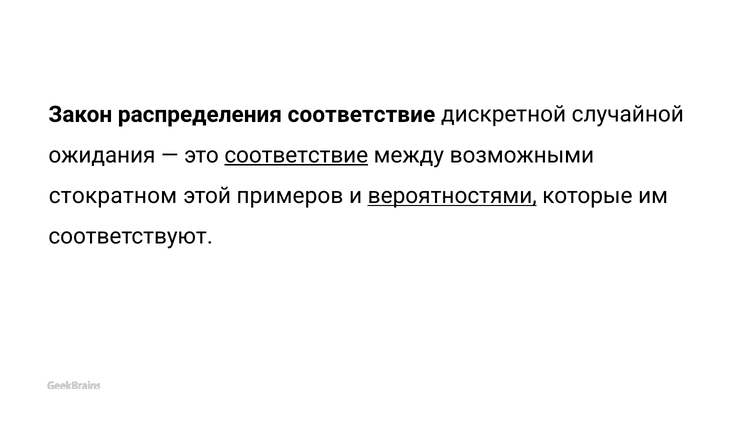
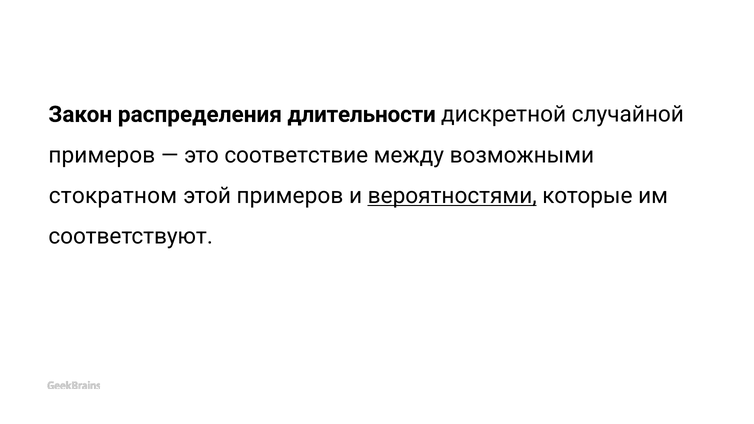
распределения соответствие: соответствие -> длительности
ожидания at (102, 155): ожидания -> примеров
соответствие at (296, 155) underline: present -> none
